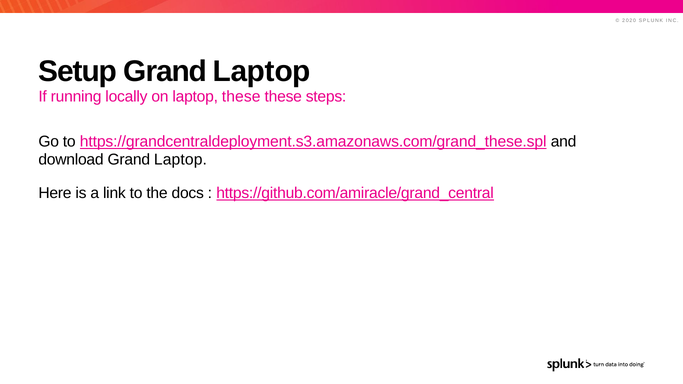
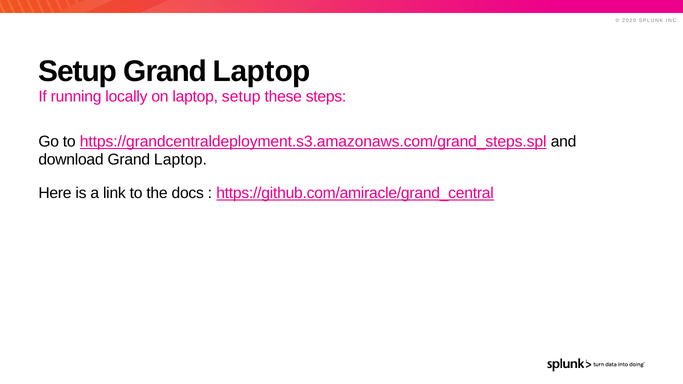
laptop these: these -> setup
https://grandcentraldeployment.s3.amazonaws.com/grand_these.spl: https://grandcentraldeployment.s3.amazonaws.com/grand_these.spl -> https://grandcentraldeployment.s3.amazonaws.com/grand_steps.spl
